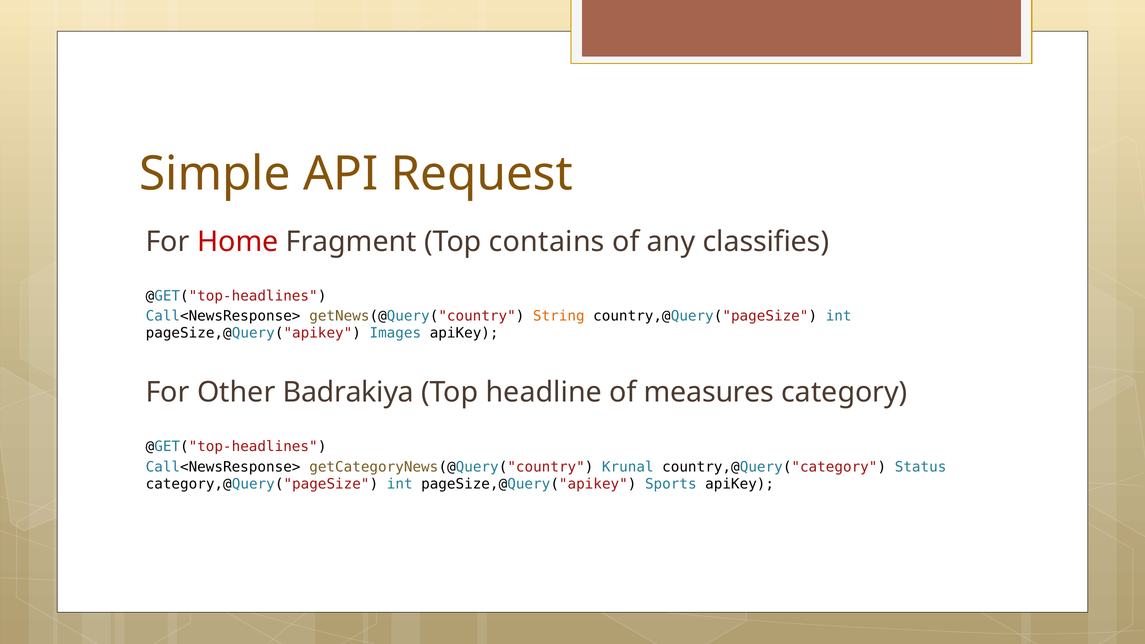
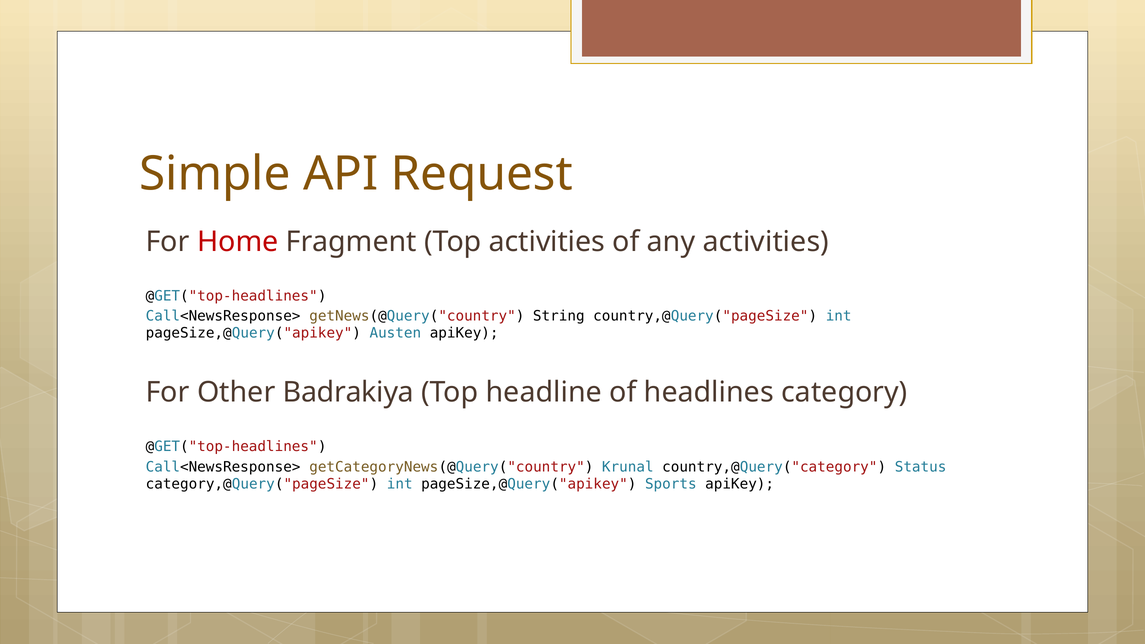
Top contains: contains -> activities
any classifies: classifies -> activities
String colour: orange -> black
Images: Images -> Austen
measures: measures -> headlines
